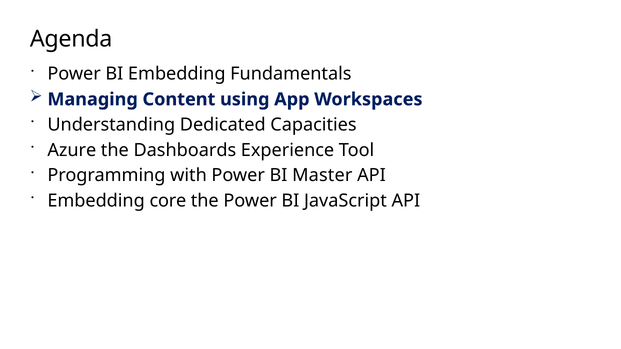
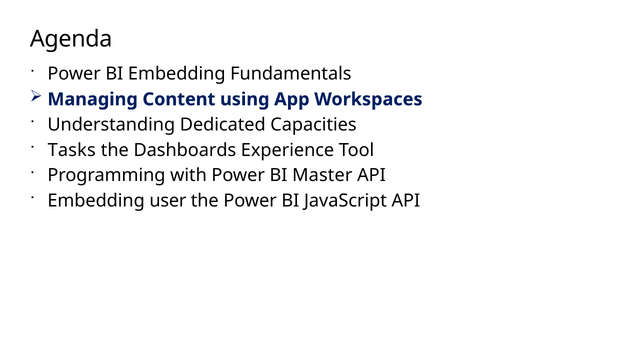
Azure: Azure -> Tasks
core: core -> user
